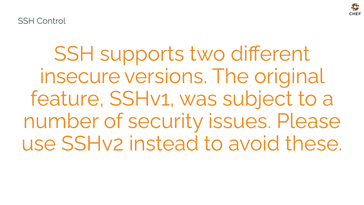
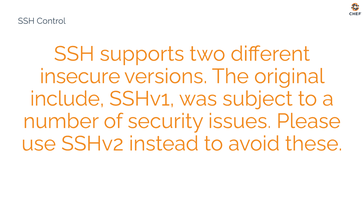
feature: feature -> include
